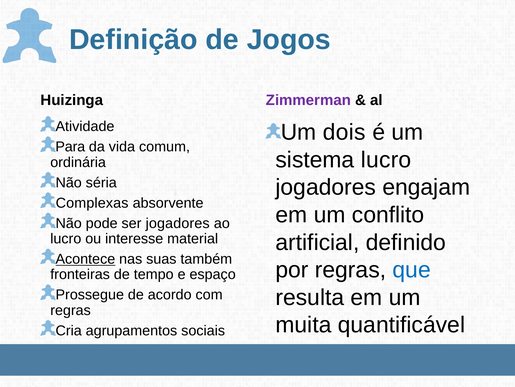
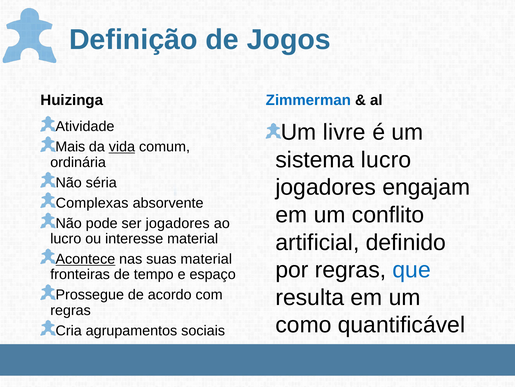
Zimmerman colour: purple -> blue
dois: dois -> livre
Para: Para -> Mais
vida underline: none -> present
suas também: também -> material
muita: muita -> como
